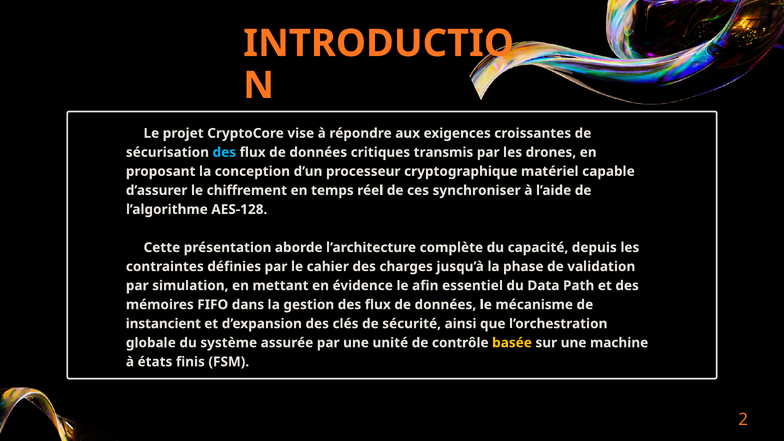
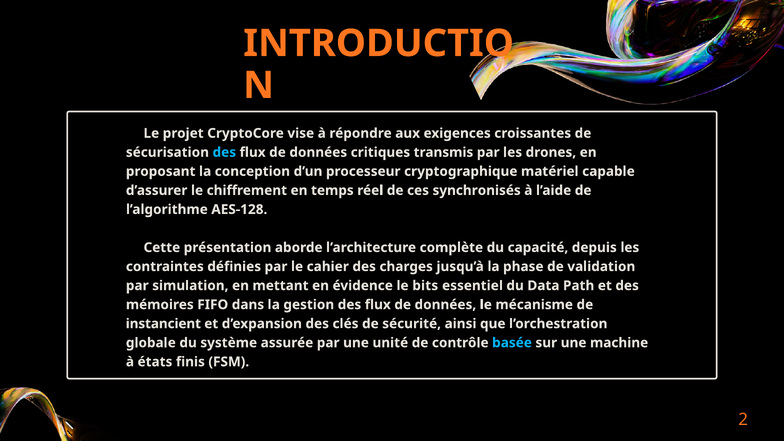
synchroniser: synchroniser -> synchronisés
afin: afin -> bits
basée colour: yellow -> light blue
